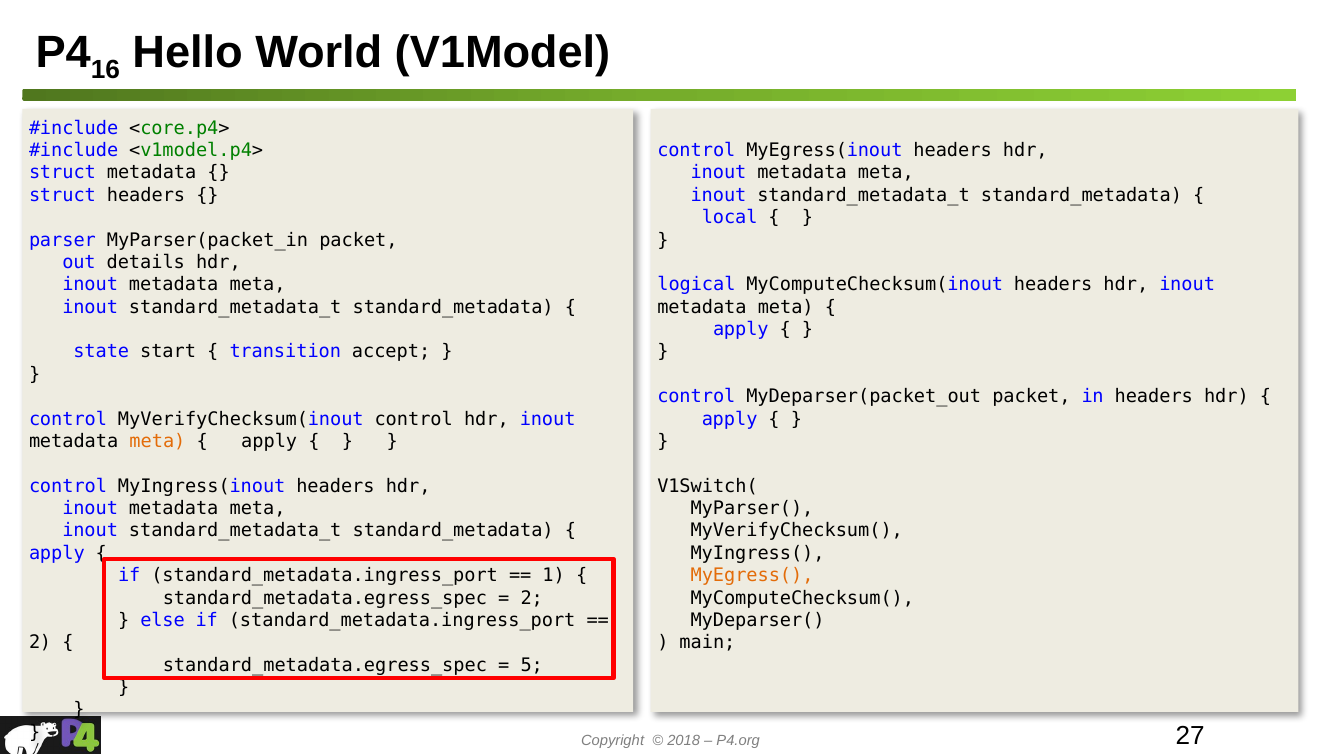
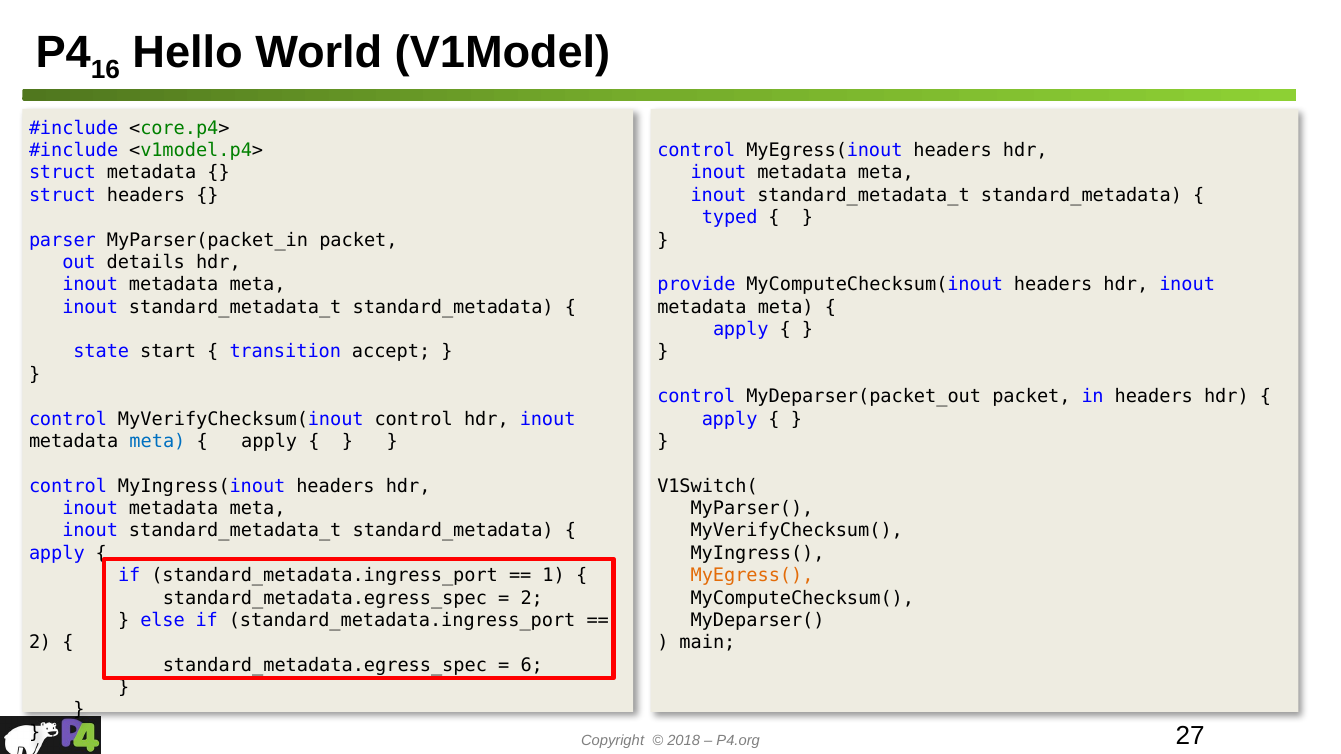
local: local -> typed
logical: logical -> provide
meta at (157, 442) colour: orange -> blue
5: 5 -> 6
